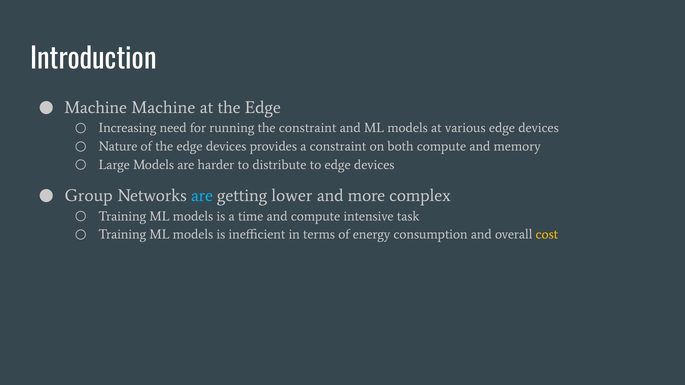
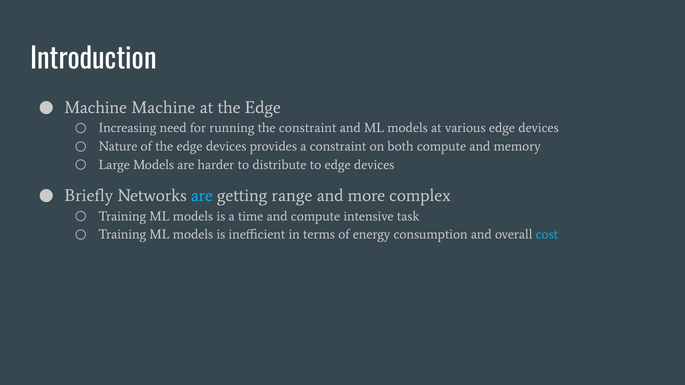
Group: Group -> Briefly
lower: lower -> range
cost colour: yellow -> light blue
